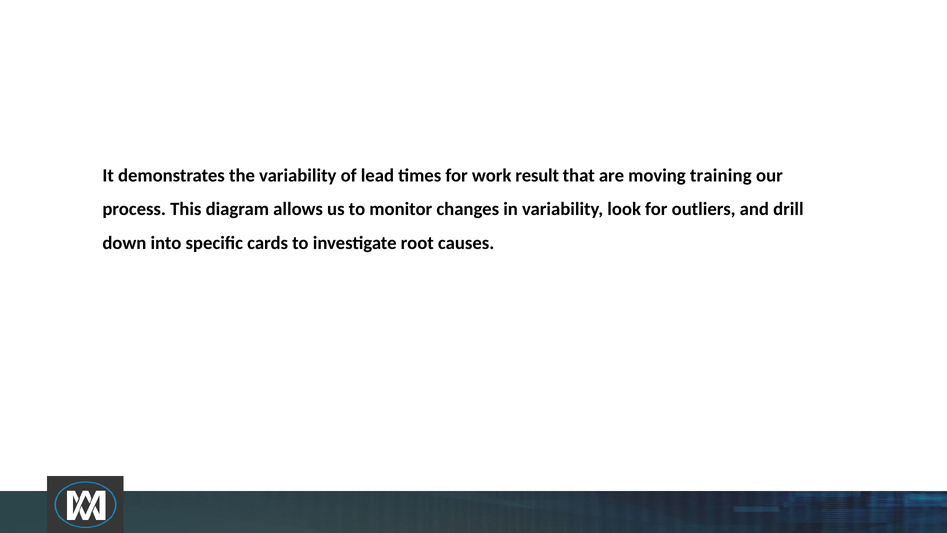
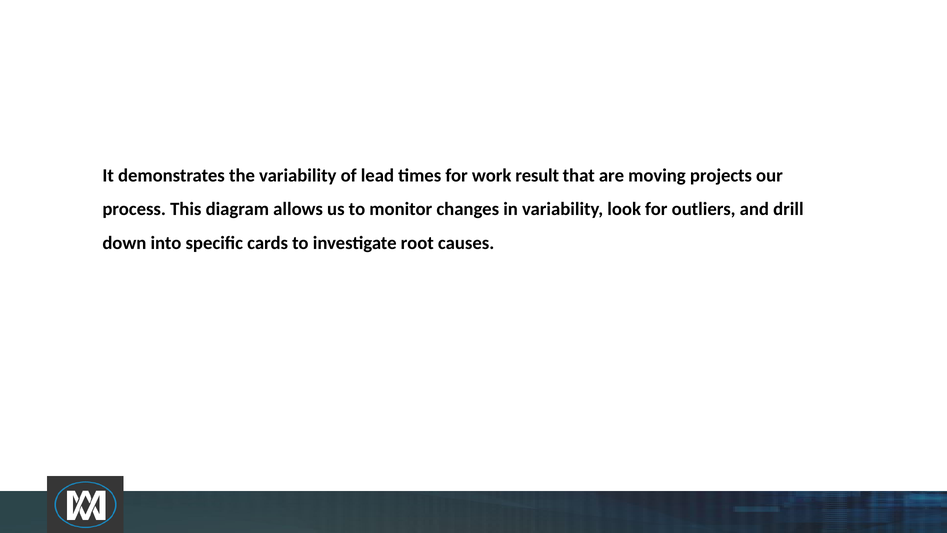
training: training -> projects
